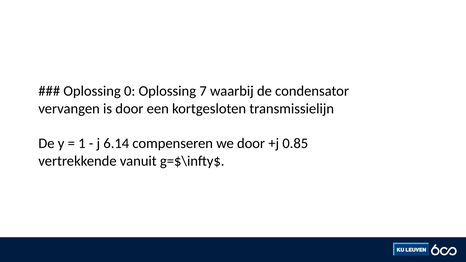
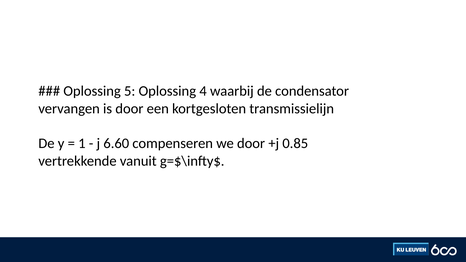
0: 0 -> 5
7: 7 -> 4
6.14: 6.14 -> 6.60
